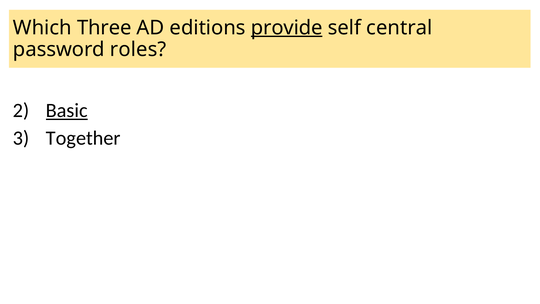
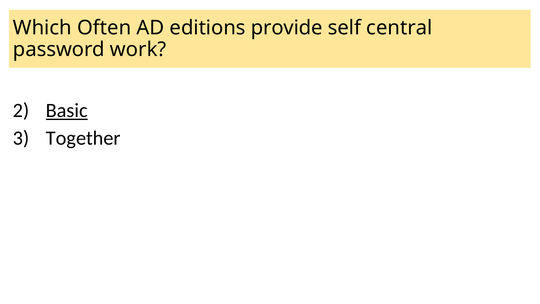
Three: Three -> Often
provide underline: present -> none
roles: roles -> work
